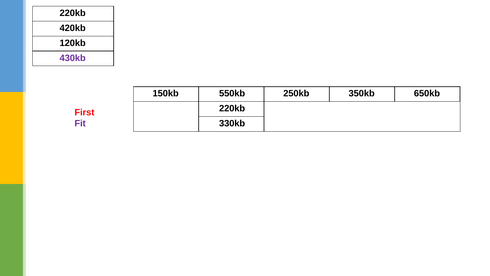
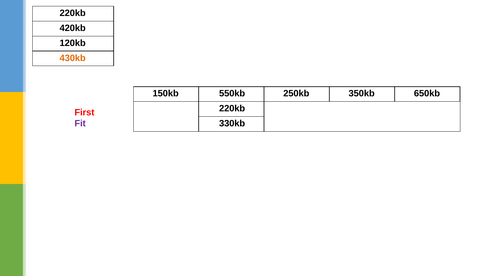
430kb colour: purple -> orange
